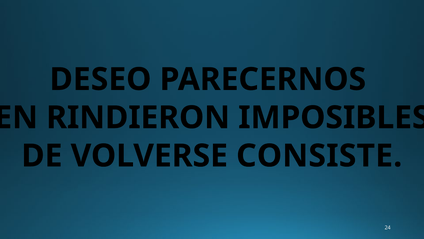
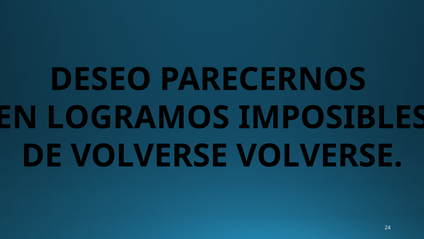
RINDIERON: RINDIERON -> LOGRAMOS
VOLVERSE CONSISTE: CONSISTE -> VOLVERSE
